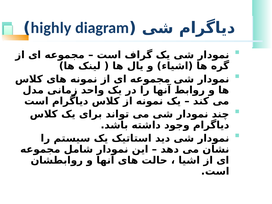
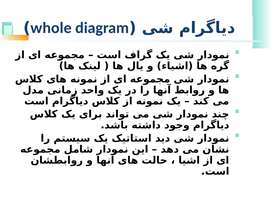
highly: highly -> whole
